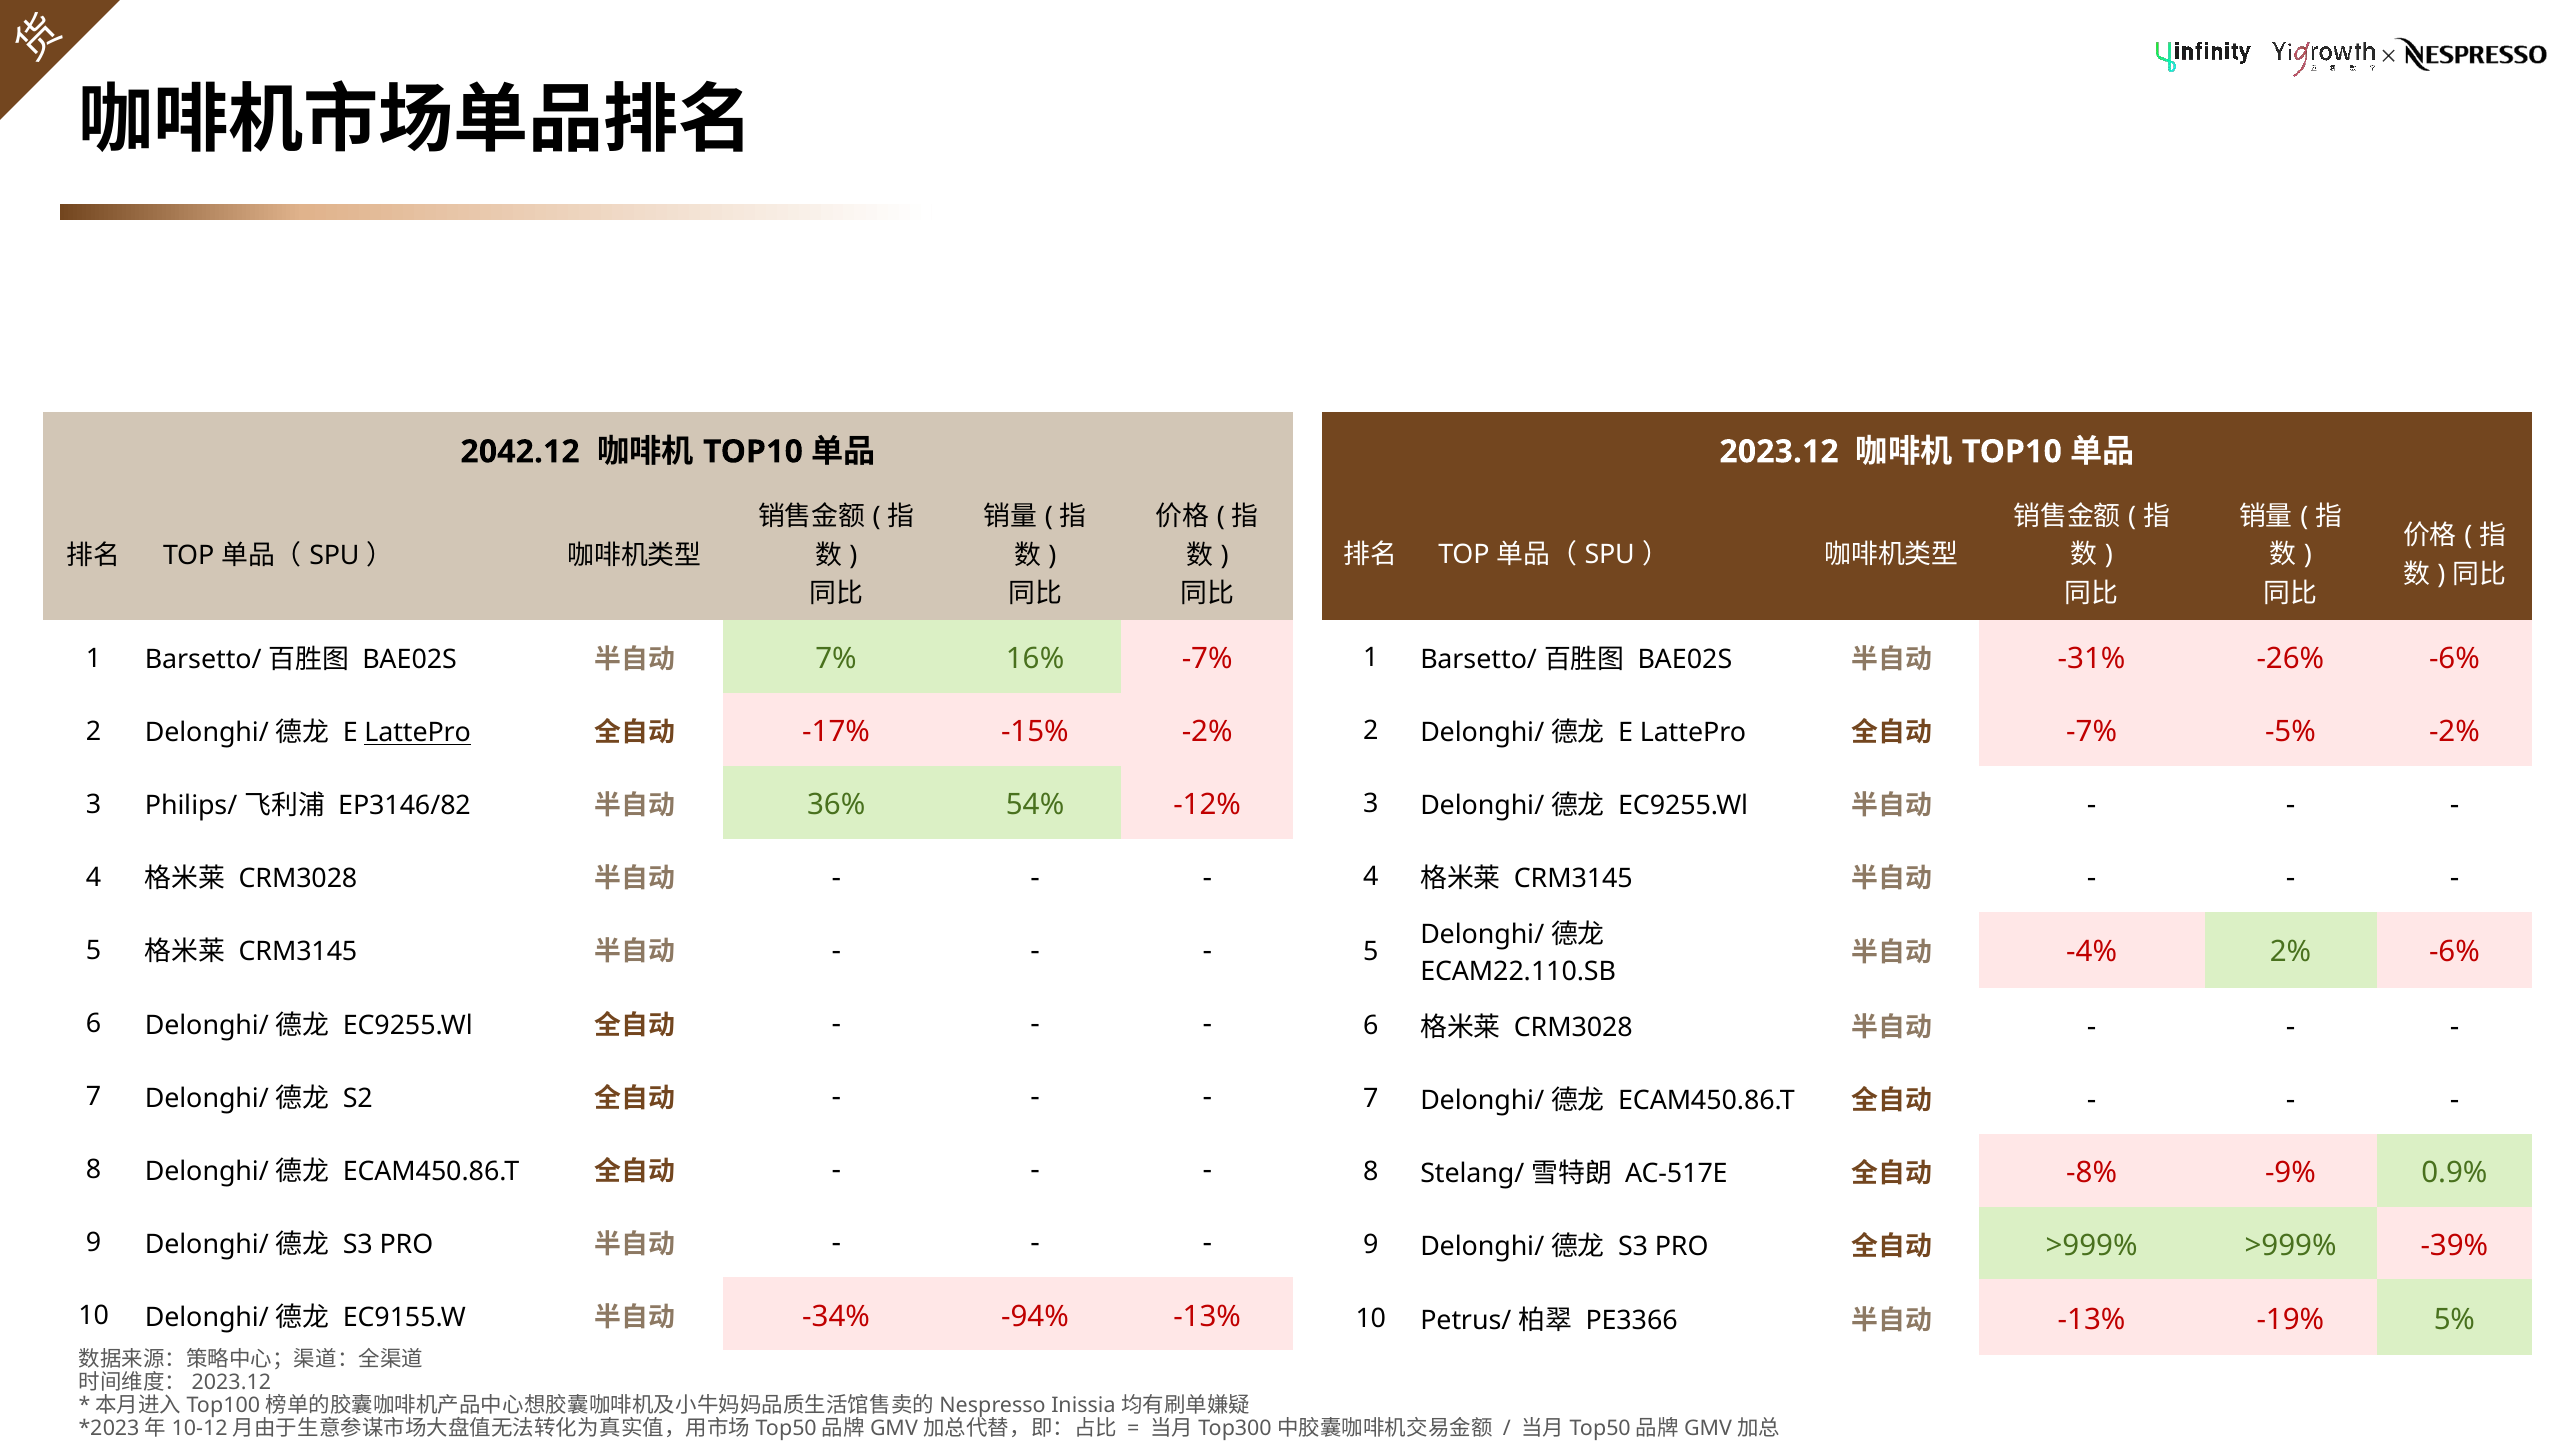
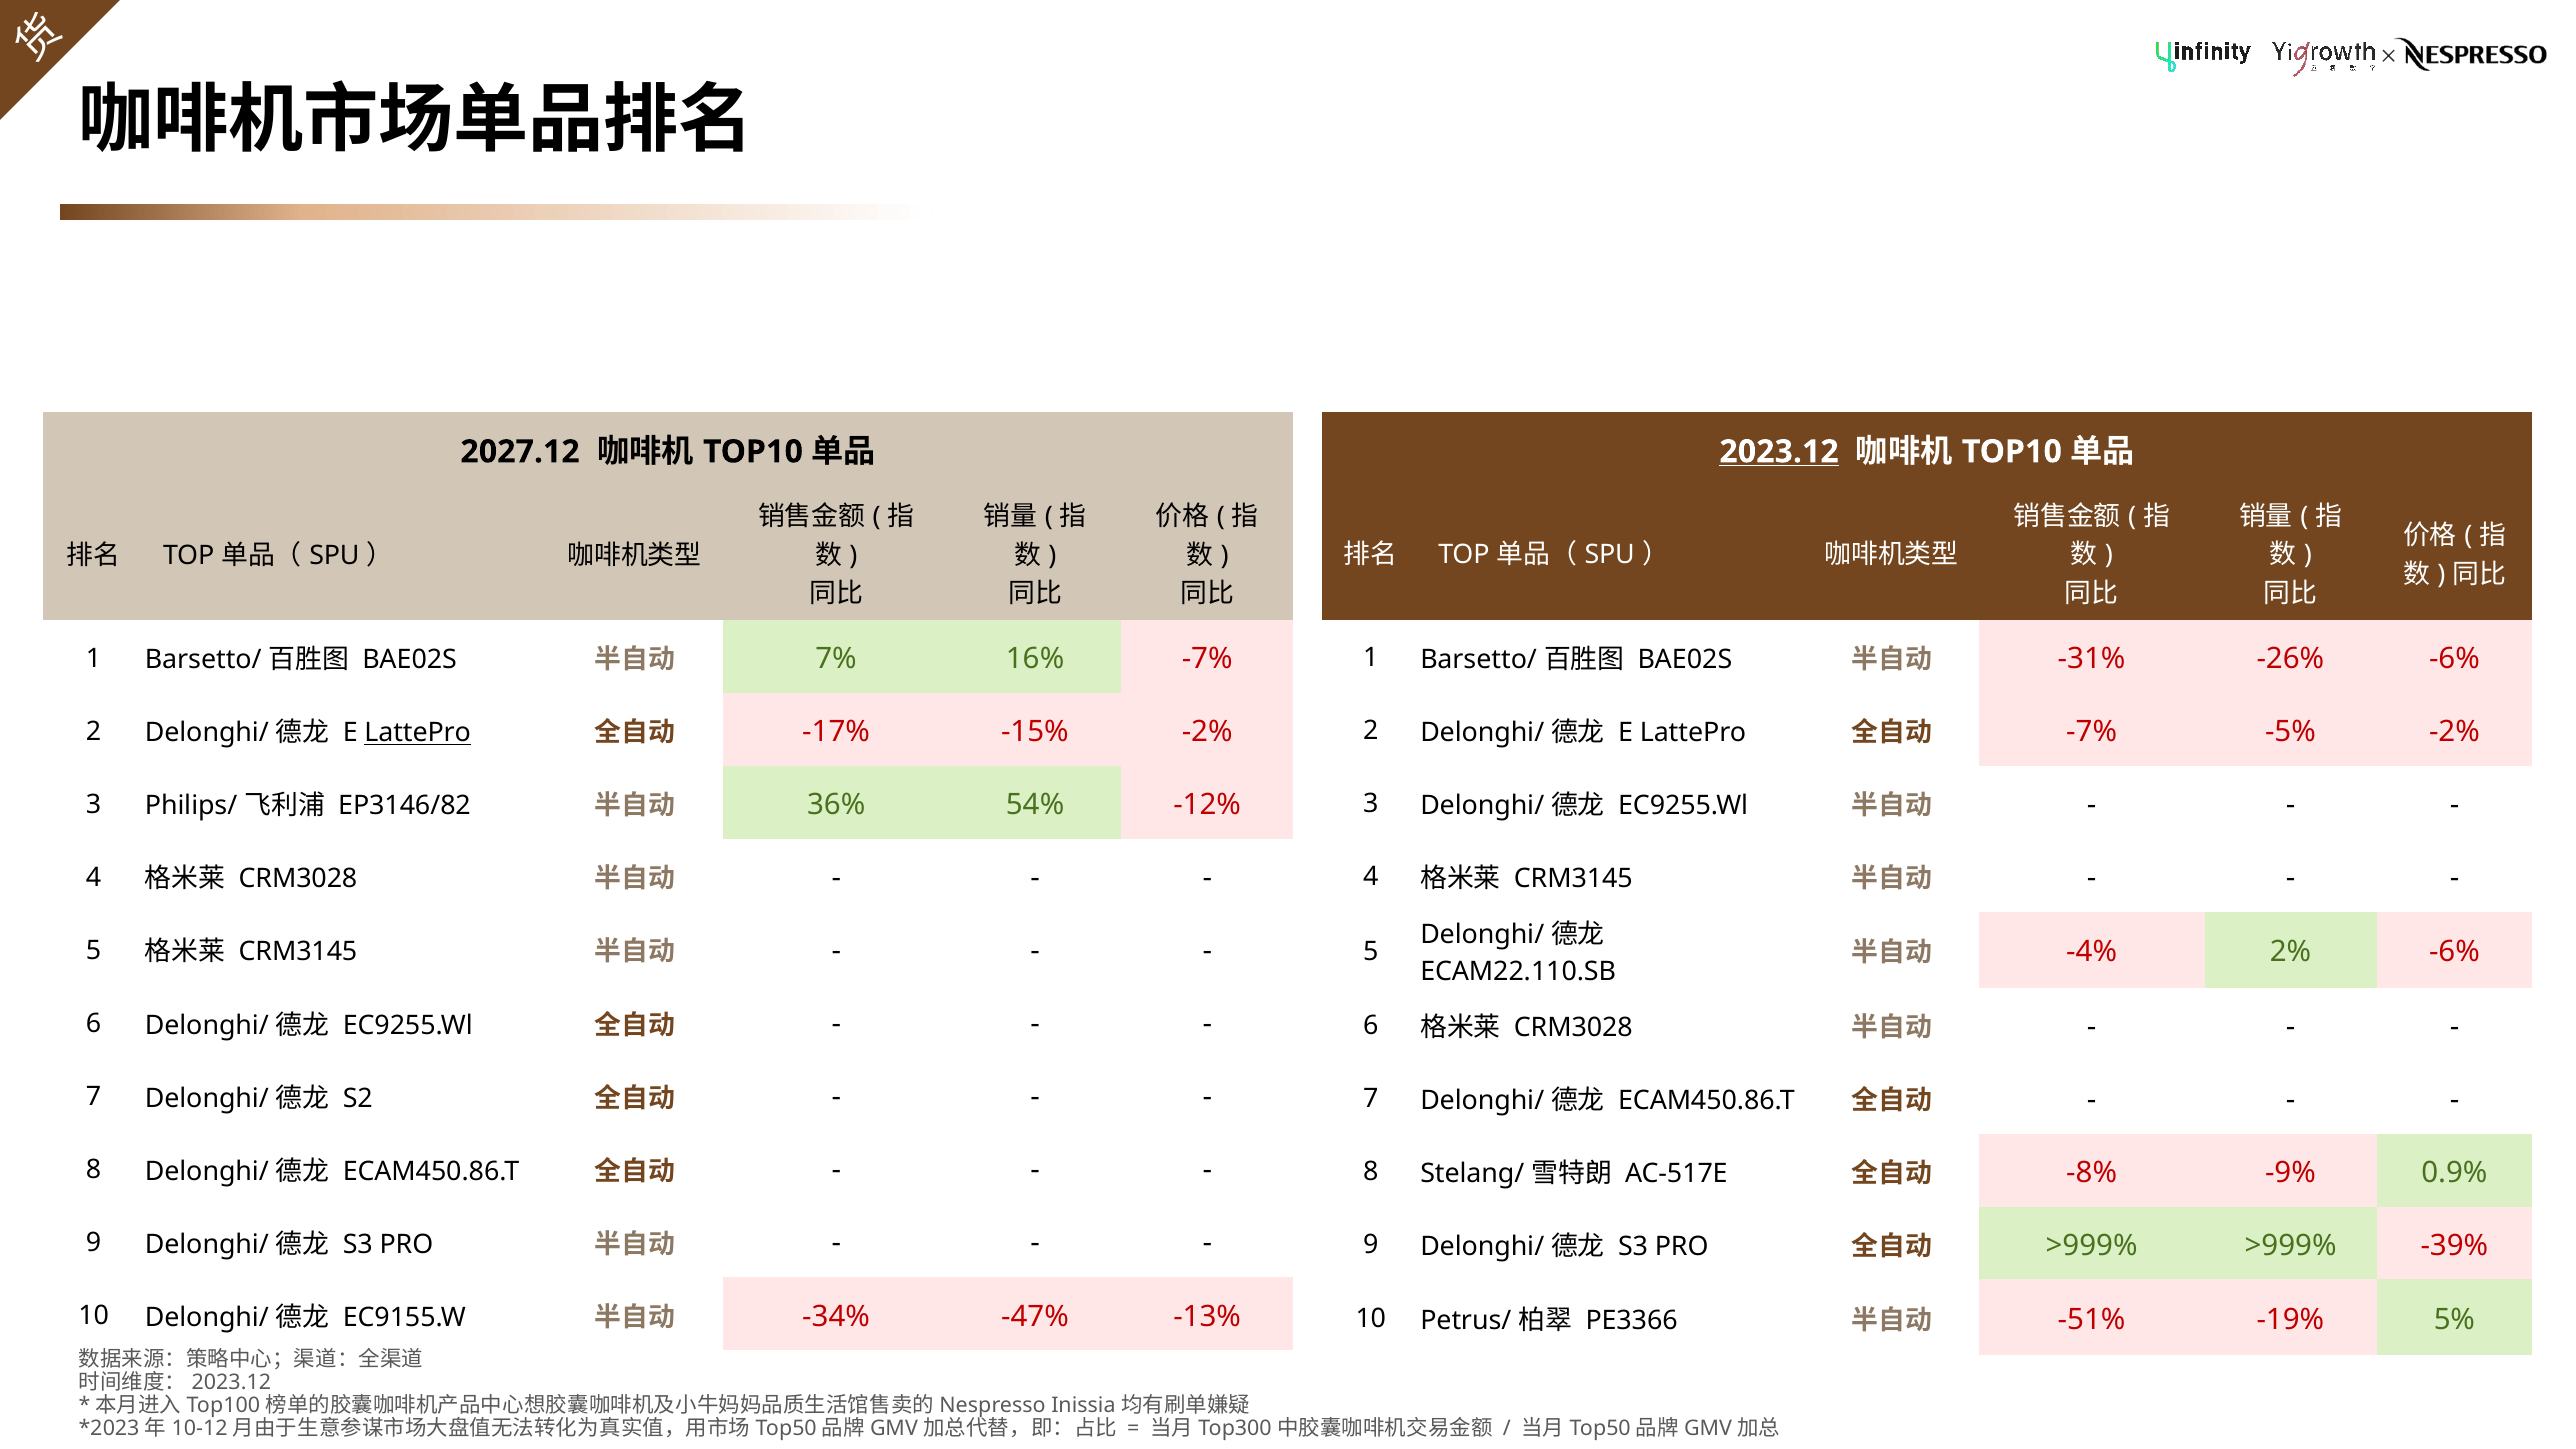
2042.12: 2042.12 -> 2027.12
2023.12 underline: none -> present
-94%: -94% -> -47%
-13% at (2092, 1320): -13% -> -51%
